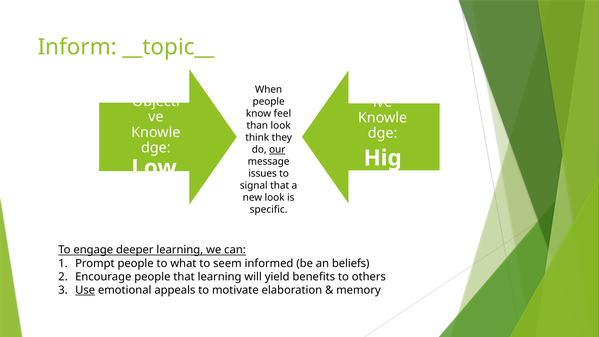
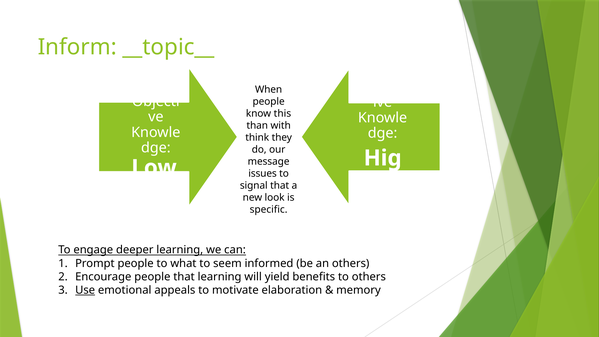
feel: feel -> this
than look: look -> with
our underline: present -> none
an beliefs: beliefs -> others
